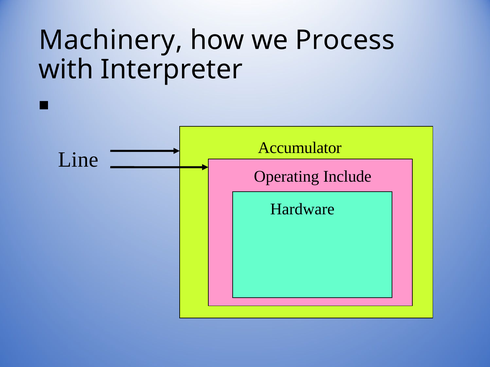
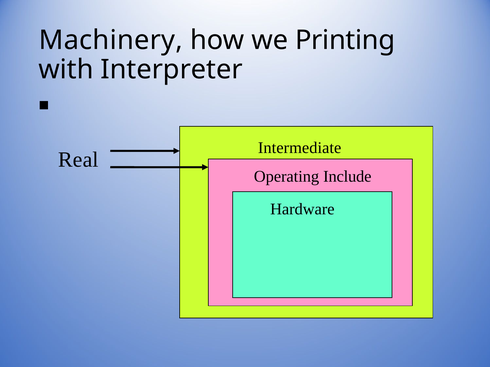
Process: Process -> Printing
Accumulator: Accumulator -> Intermediate
Line: Line -> Real
